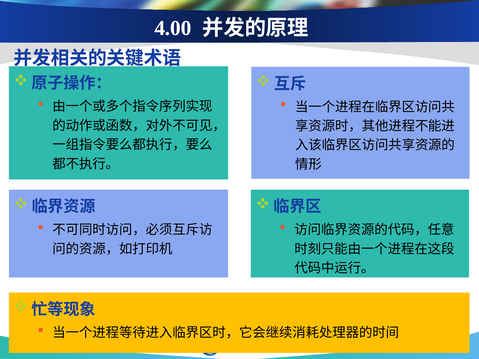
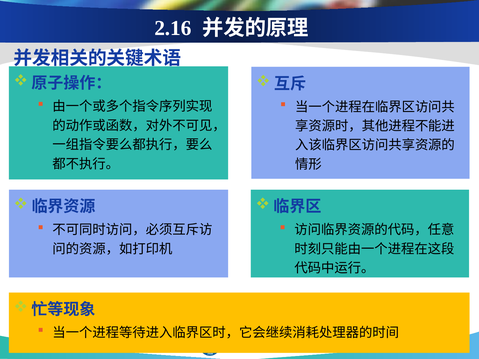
4.00: 4.00 -> 2.16
